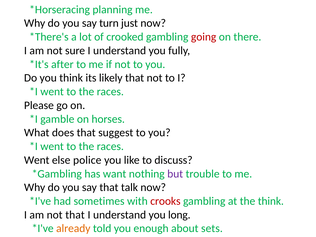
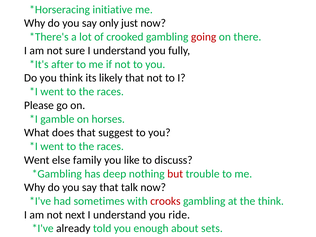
planning: planning -> initiative
turn: turn -> only
police: police -> family
want: want -> deep
but colour: purple -> red
not that: that -> next
long: long -> ride
already colour: orange -> black
